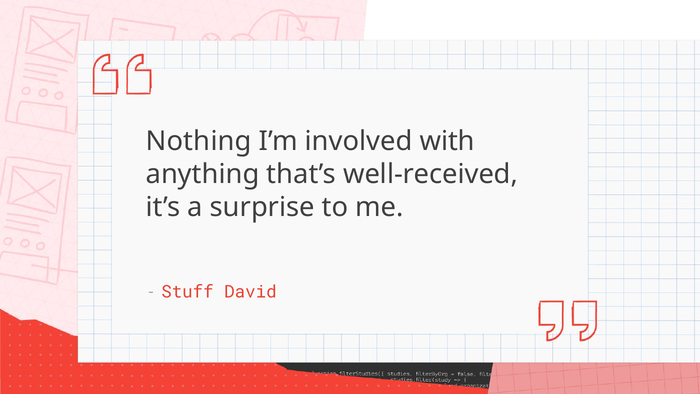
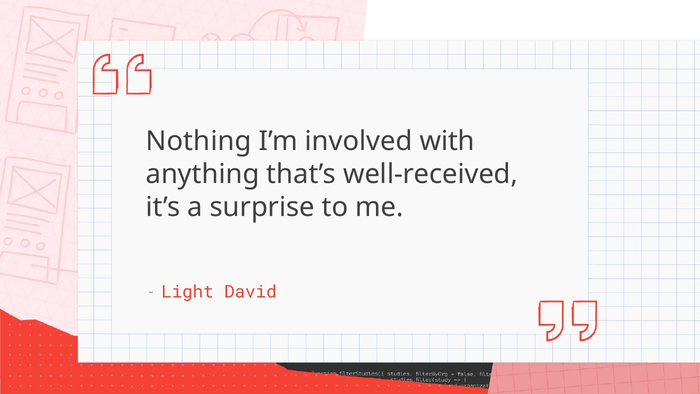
Stuff: Stuff -> Light
